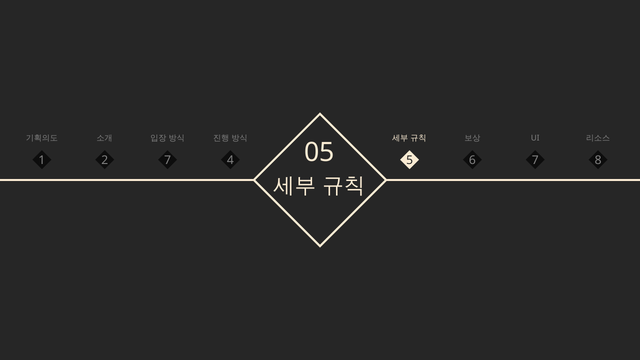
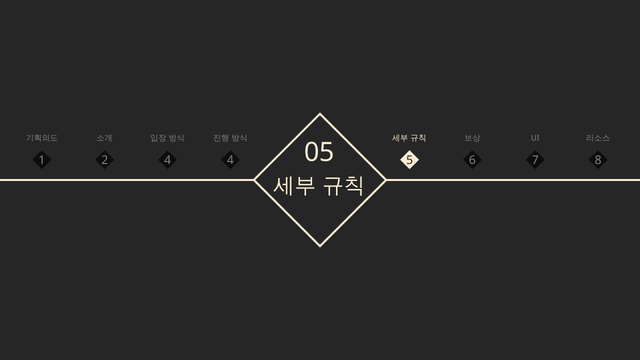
2 7: 7 -> 4
